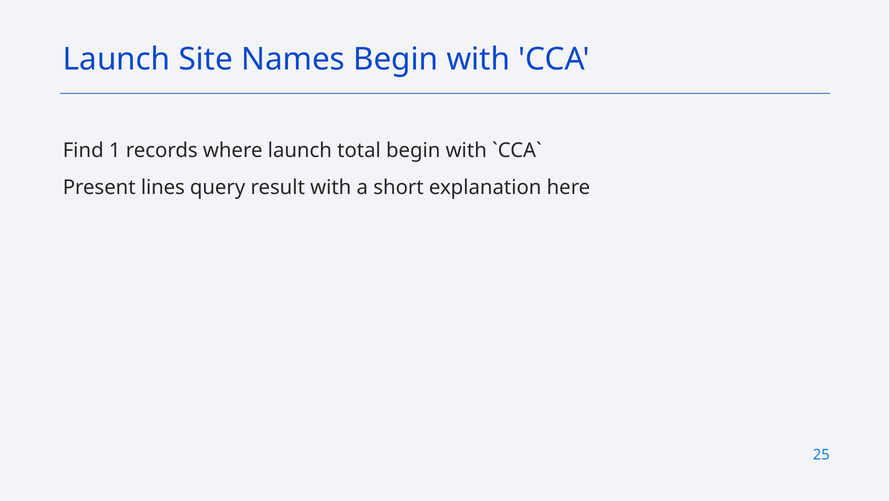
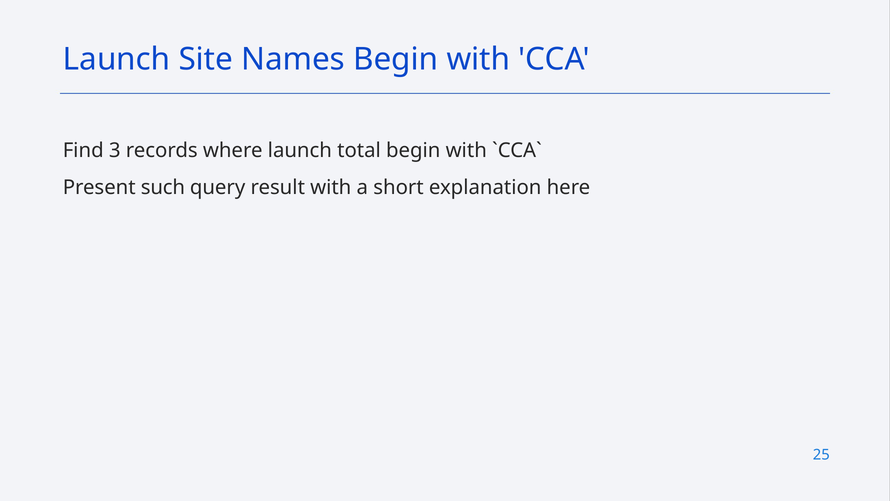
1: 1 -> 3
lines: lines -> such
